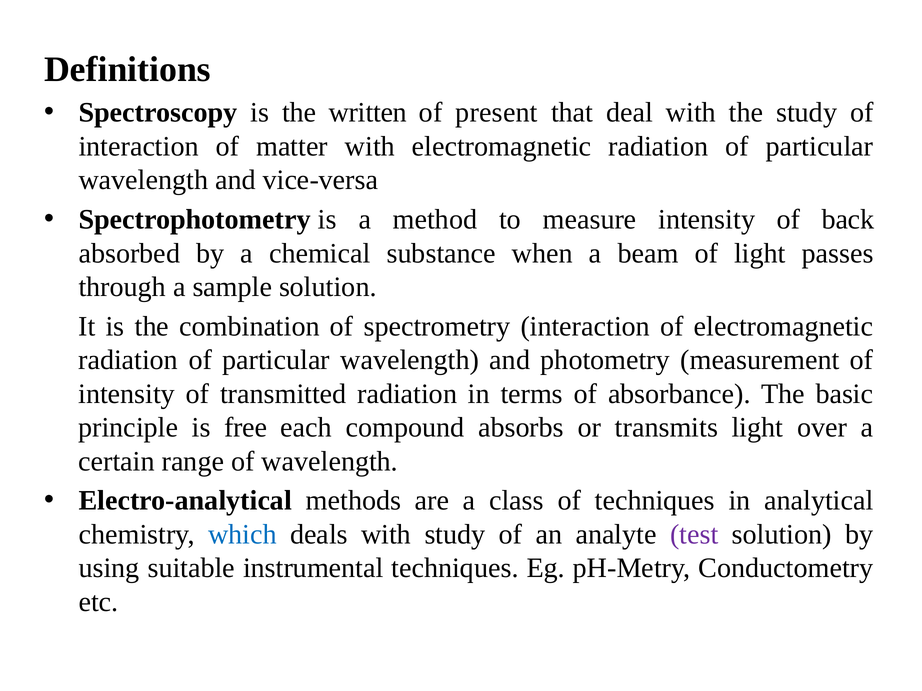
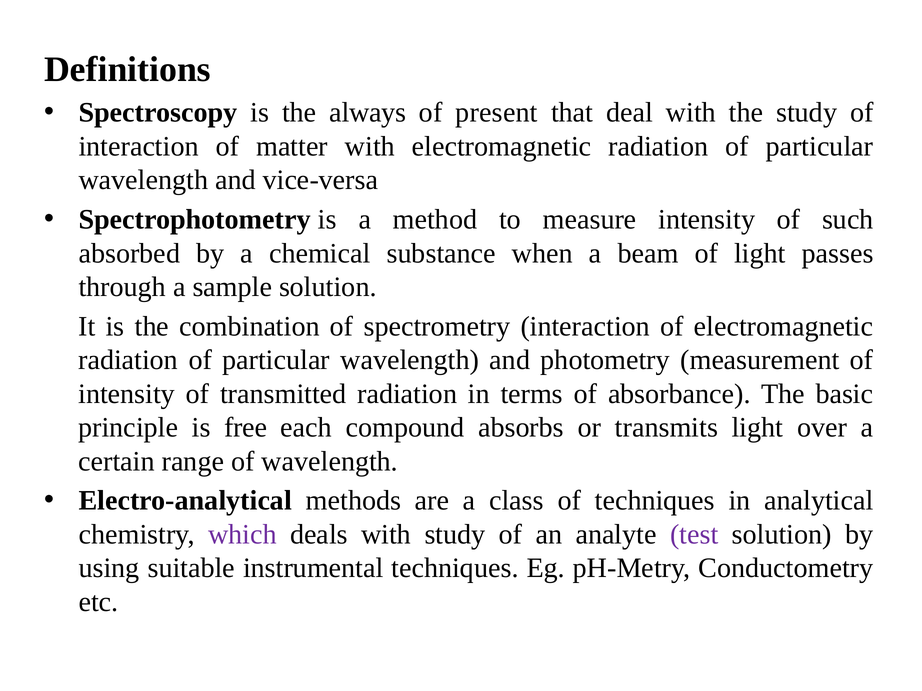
written: written -> always
back: back -> such
which colour: blue -> purple
